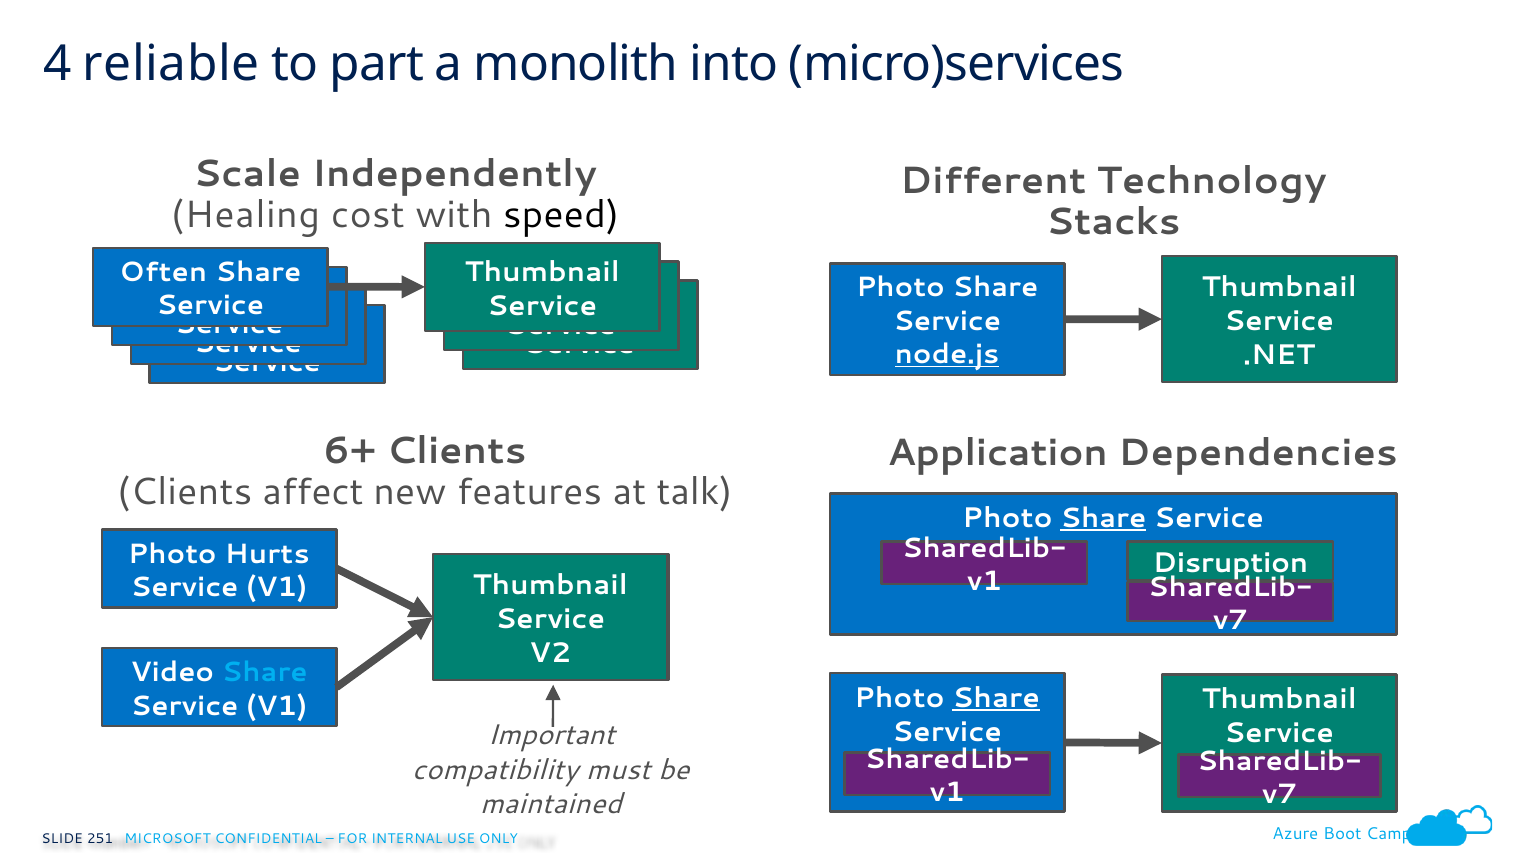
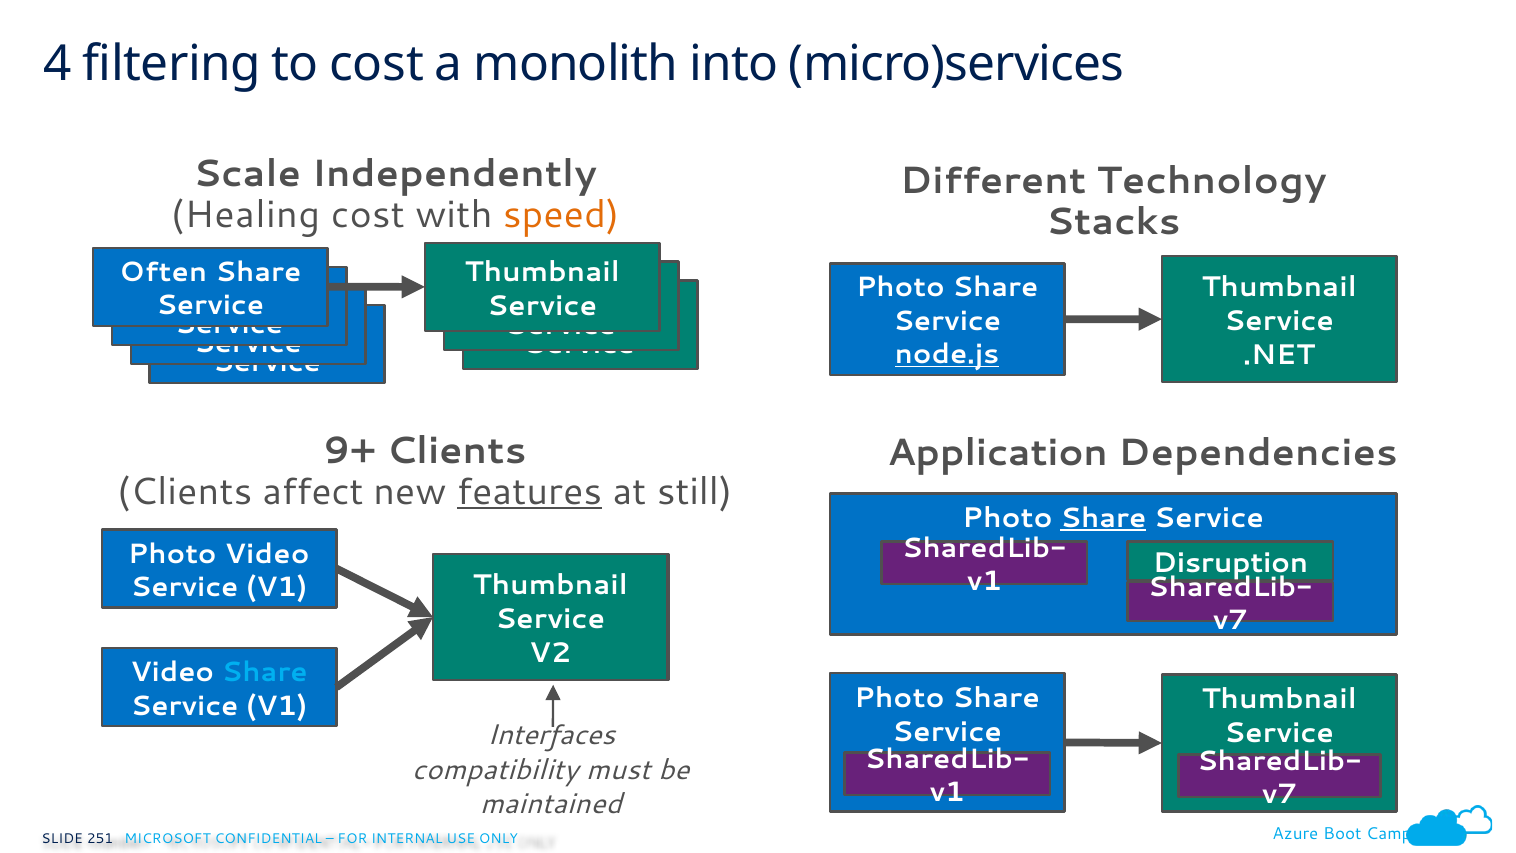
reliable: reliable -> filtering
to part: part -> cost
speed colour: black -> orange
6+: 6+ -> 9+
features underline: none -> present
talk: talk -> still
Photo Hurts: Hurts -> Video
Share at (996, 698) underline: present -> none
Important: Important -> Interfaces
